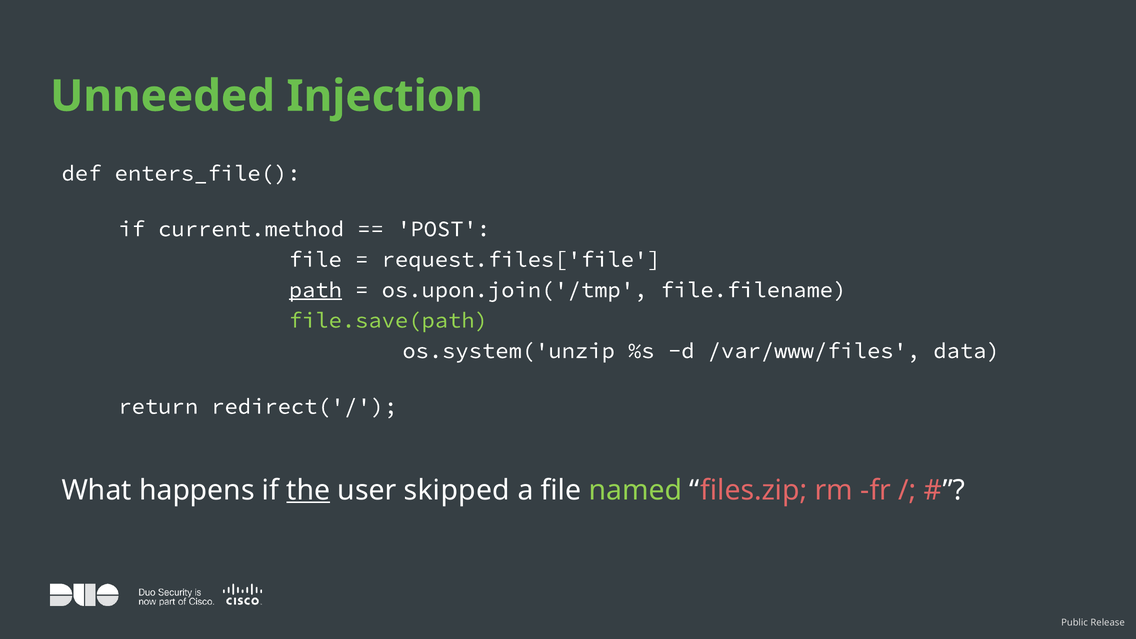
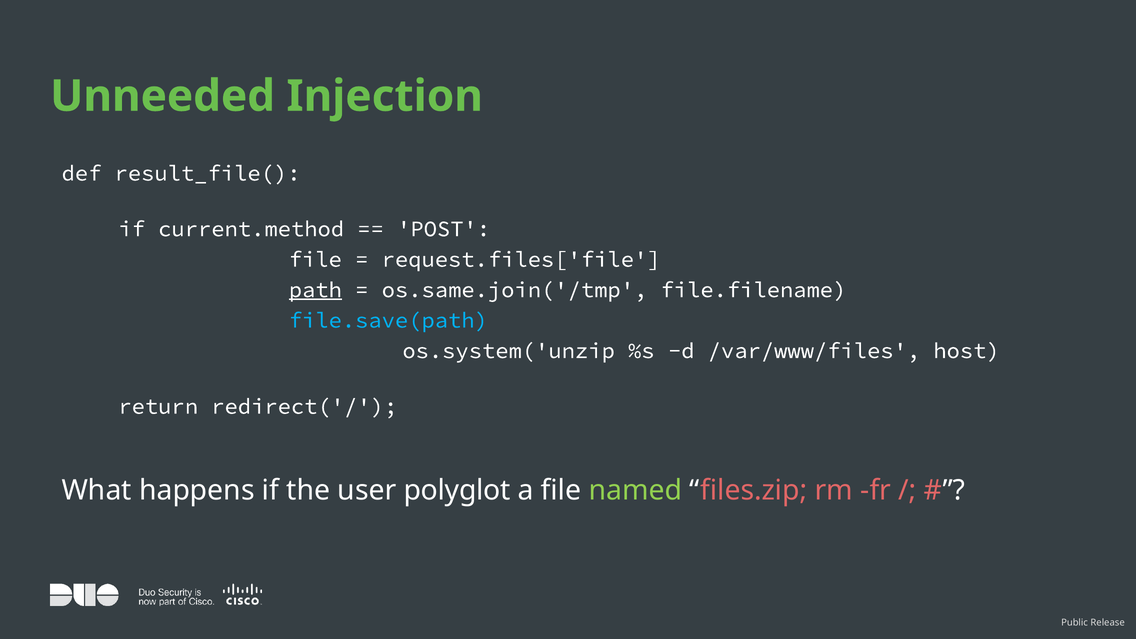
enters_file(: enters_file( -> result_file(
os.upon.join('/tmp: os.upon.join('/tmp -> os.same.join('/tmp
file.save(path colour: light green -> light blue
data: data -> host
the underline: present -> none
skipped: skipped -> polyglot
